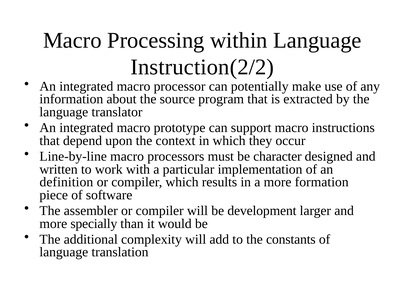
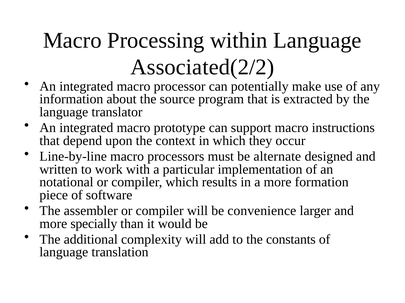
Instruction(2/2: Instruction(2/2 -> Associated(2/2
character: character -> alternate
definition: definition -> notational
development: development -> convenience
